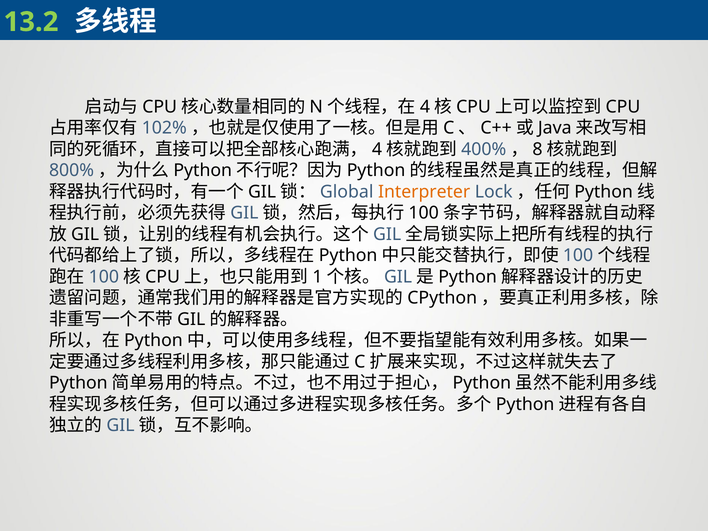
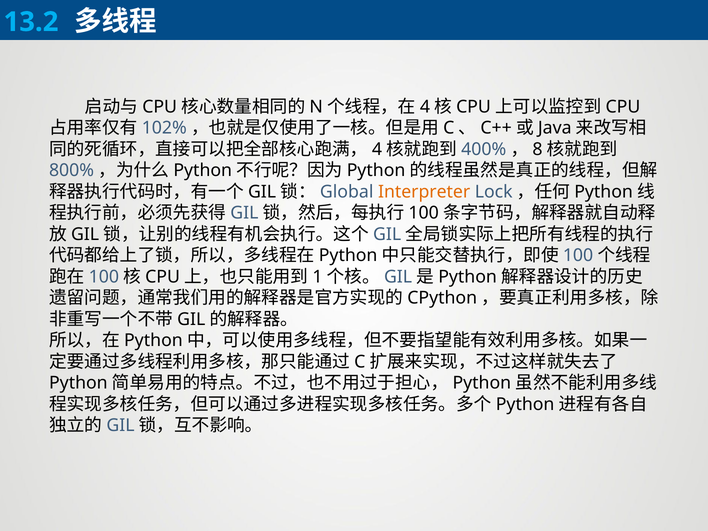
13.2 colour: light green -> light blue
